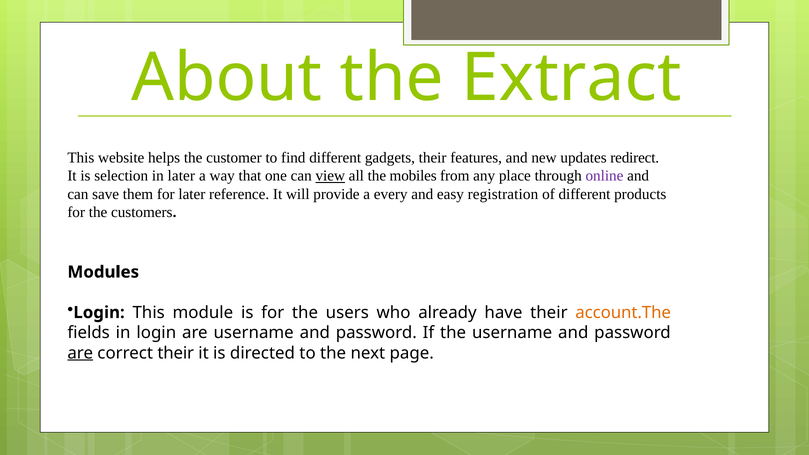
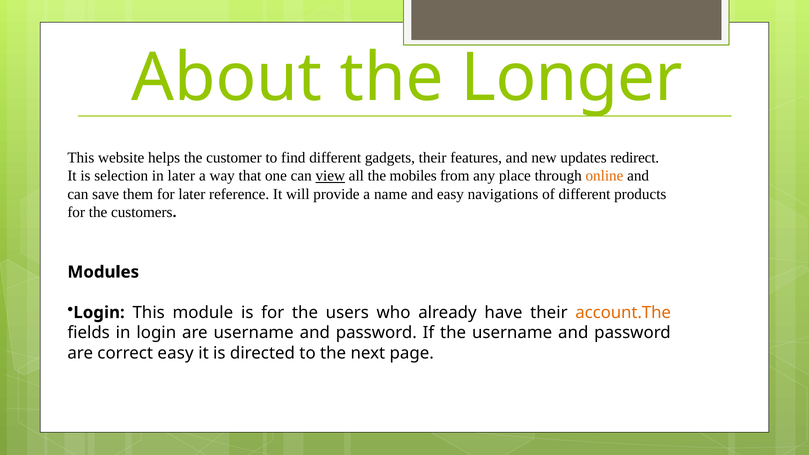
Extract: Extract -> Longer
online colour: purple -> orange
every: every -> name
registration: registration -> navigations
are at (80, 353) underline: present -> none
correct their: their -> easy
